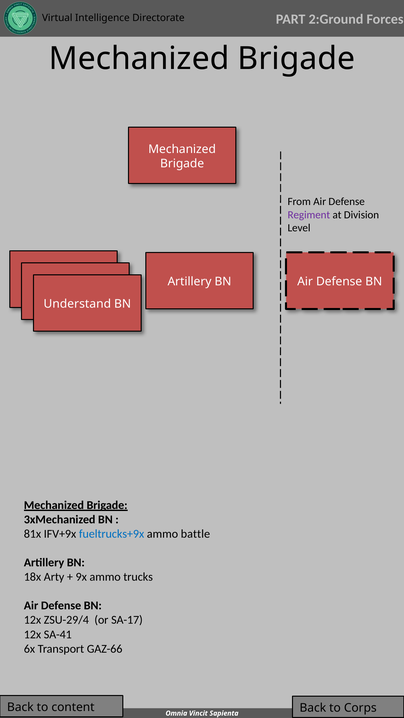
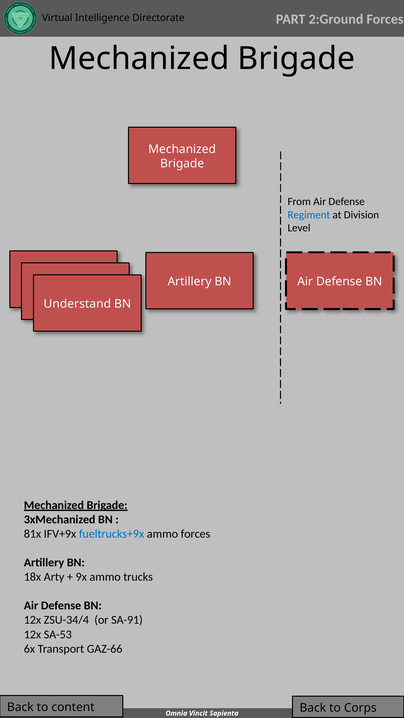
Regiment colour: purple -> blue
ammo battle: battle -> forces
ZSU-29/4: ZSU-29/4 -> ZSU-34/4
SA-17: SA-17 -> SA-91
SA-41: SA-41 -> SA-53
